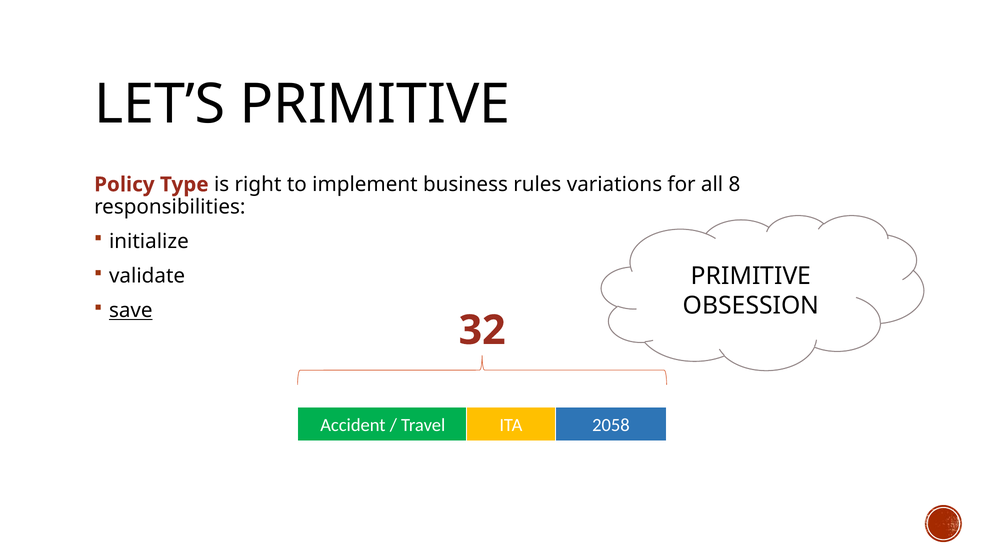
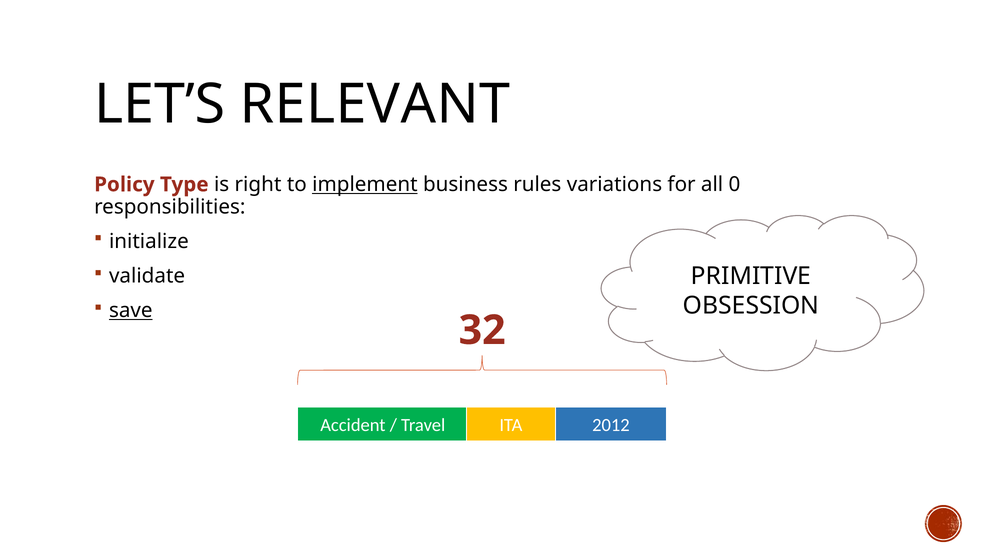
LET’S PRIMITIVE: PRIMITIVE -> RELEVANT
implement underline: none -> present
8: 8 -> 0
2058: 2058 -> 2012
